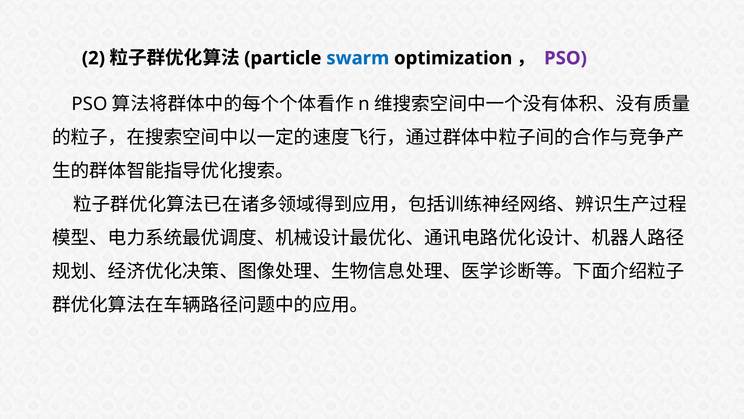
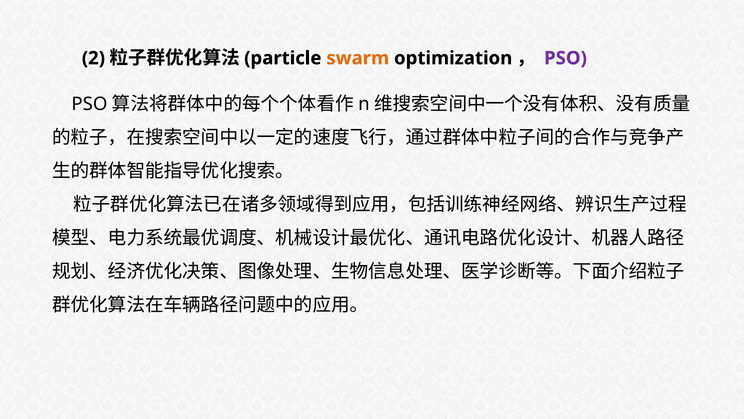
swarm colour: blue -> orange
